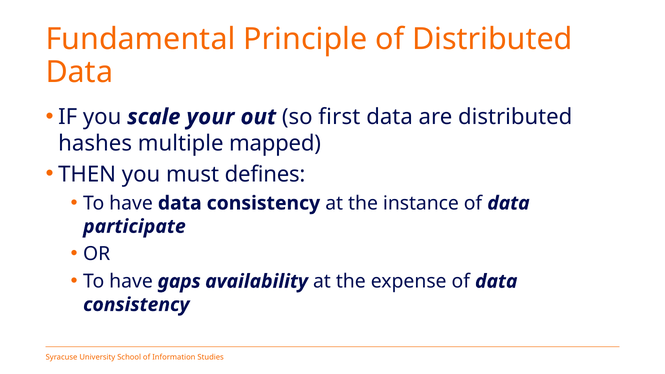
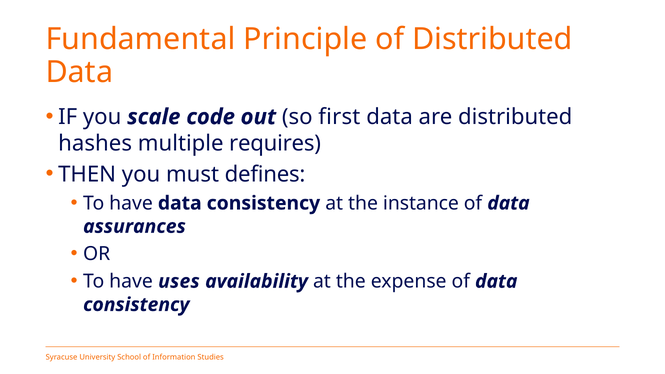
your: your -> code
mapped: mapped -> requires
participate: participate -> assurances
gaps: gaps -> uses
